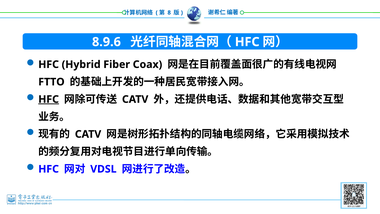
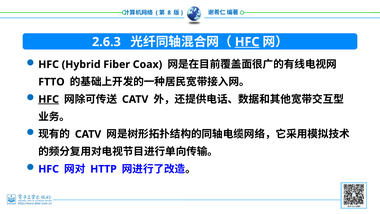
8.9.6: 8.9.6 -> 2.6.3
HFC at (247, 42) underline: none -> present
VDSL: VDSL -> HTTP
